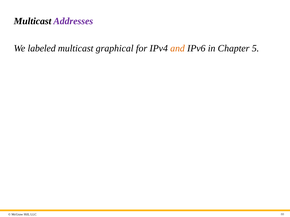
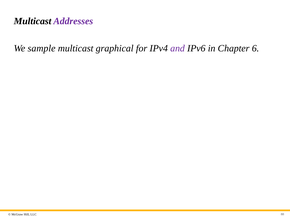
labeled: labeled -> sample
and colour: orange -> purple
5: 5 -> 6
